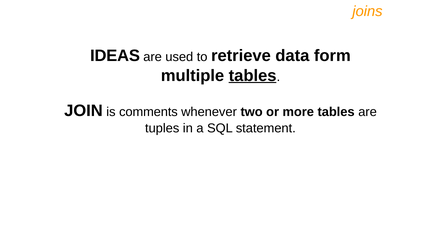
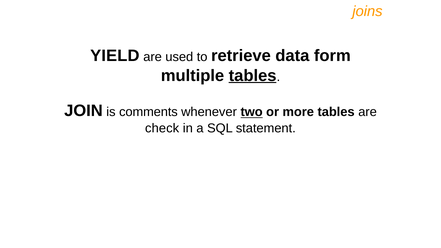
IDEAS: IDEAS -> YIELD
two underline: none -> present
tuples: tuples -> check
